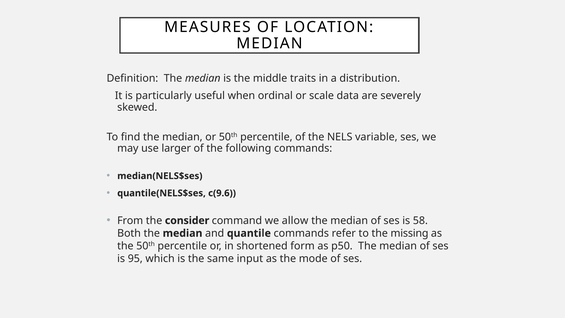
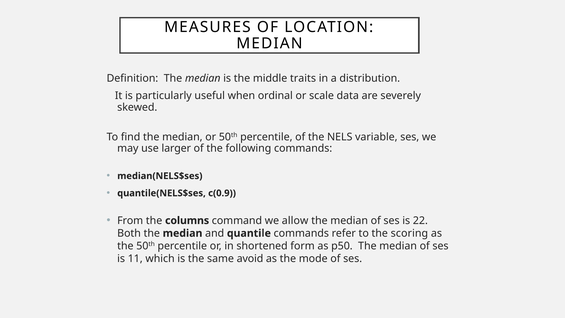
c(9.6: c(9.6 -> c(0.9
consider: consider -> columns
58: 58 -> 22
missing: missing -> scoring
95: 95 -> 11
input: input -> avoid
